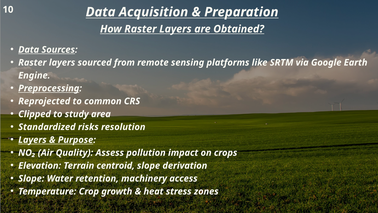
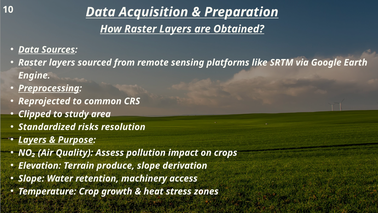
centroid: centroid -> produce
